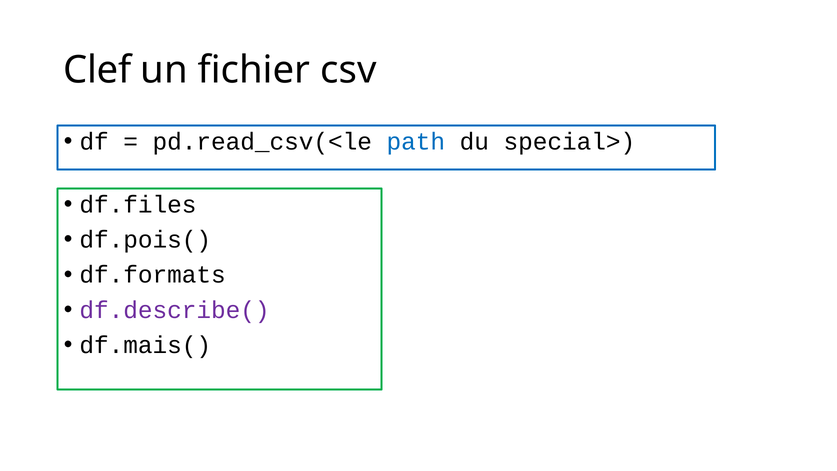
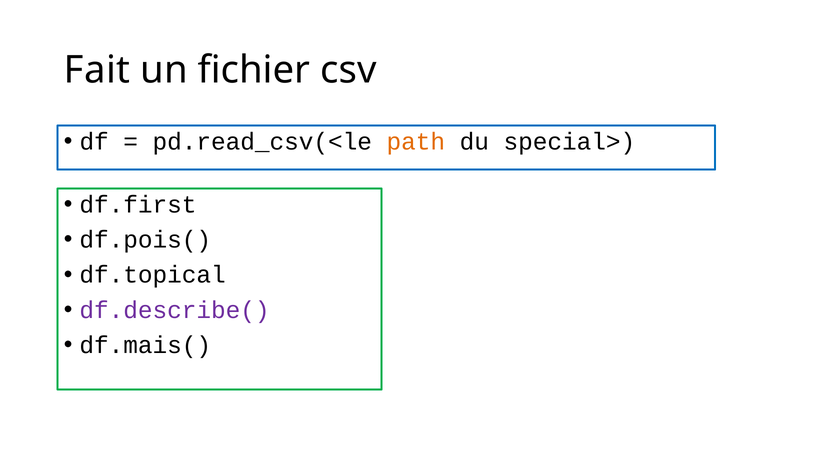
Clef: Clef -> Fait
path colour: blue -> orange
df.files: df.files -> df.first
df.formats: df.formats -> df.topical
